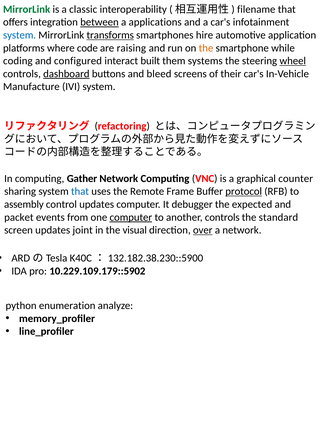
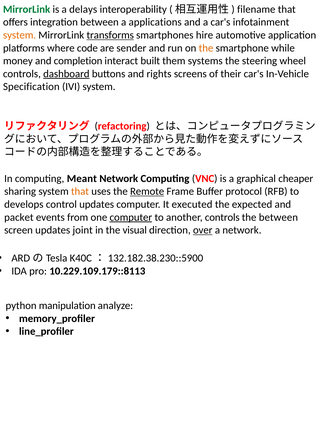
classic: classic -> delays
between at (99, 22) underline: present -> none
system at (20, 35) colour: blue -> orange
raising: raising -> sender
coding: coding -> money
configured: configured -> completion
wheel underline: present -> none
bleed: bleed -> rights
Manufacture: Manufacture -> Specification
Gather: Gather -> Meant
counter: counter -> cheaper
that at (80, 191) colour: blue -> orange
Remote underline: none -> present
protocol underline: present -> none
assembly: assembly -> develops
debugger: debugger -> executed
the standard: standard -> between
10.229.109.179::5902: 10.229.109.179::5902 -> 10.229.109.179::8113
enumeration: enumeration -> manipulation
